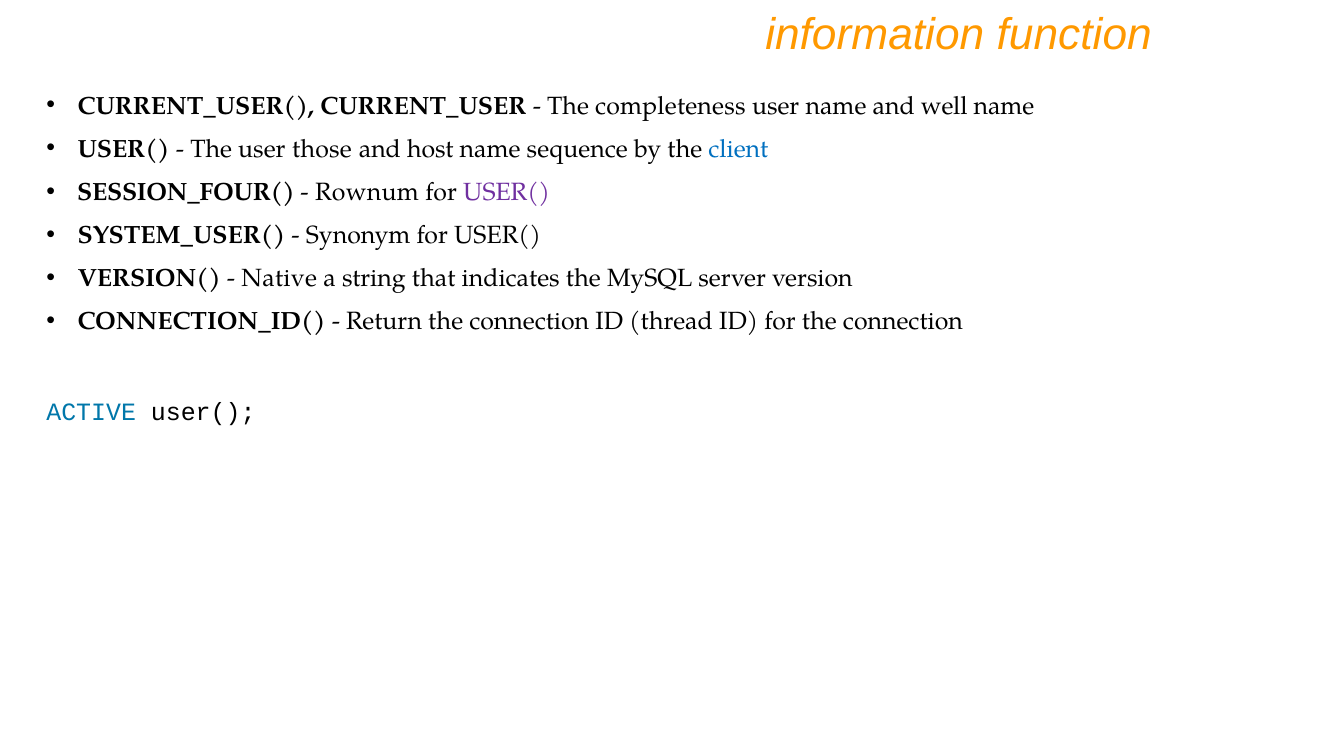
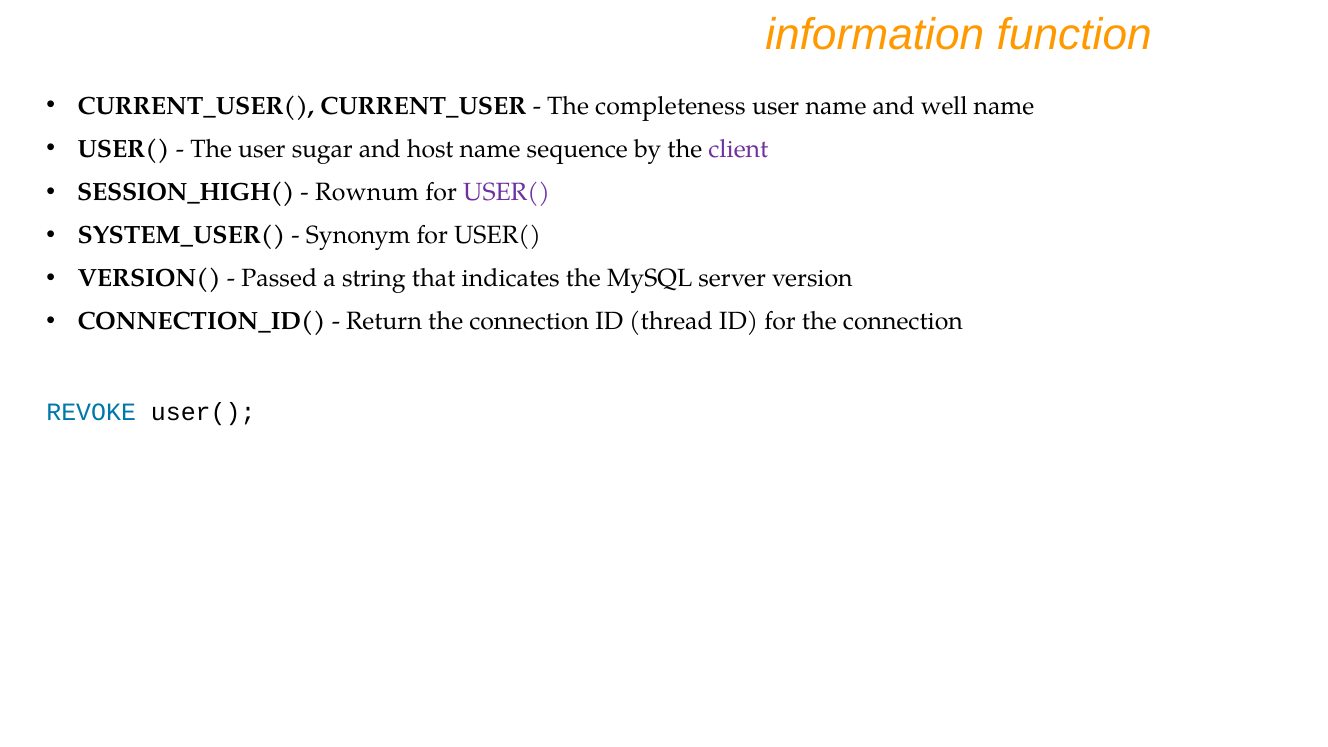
those: those -> sugar
client colour: blue -> purple
SESSION_FOUR(: SESSION_FOUR( -> SESSION_HIGH(
Native: Native -> Passed
ACTIVE: ACTIVE -> REVOKE
